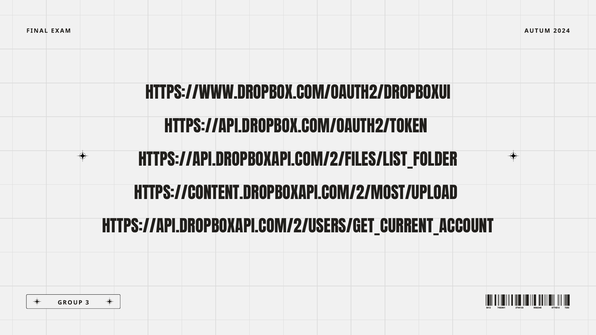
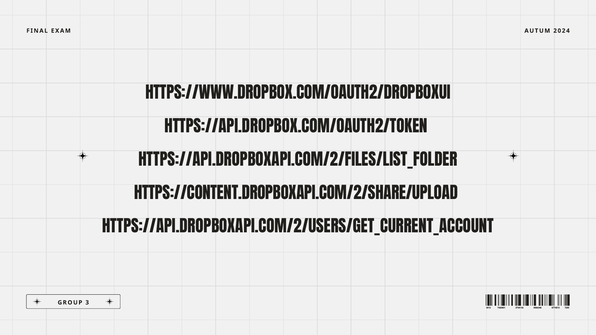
HTTPS://CONTENT.DROPBOXAPI.COM/2/MOST/UPLOAD: HTTPS://CONTENT.DROPBOXAPI.COM/2/MOST/UPLOAD -> HTTPS://CONTENT.DROPBOXAPI.COM/2/SHARE/UPLOAD
